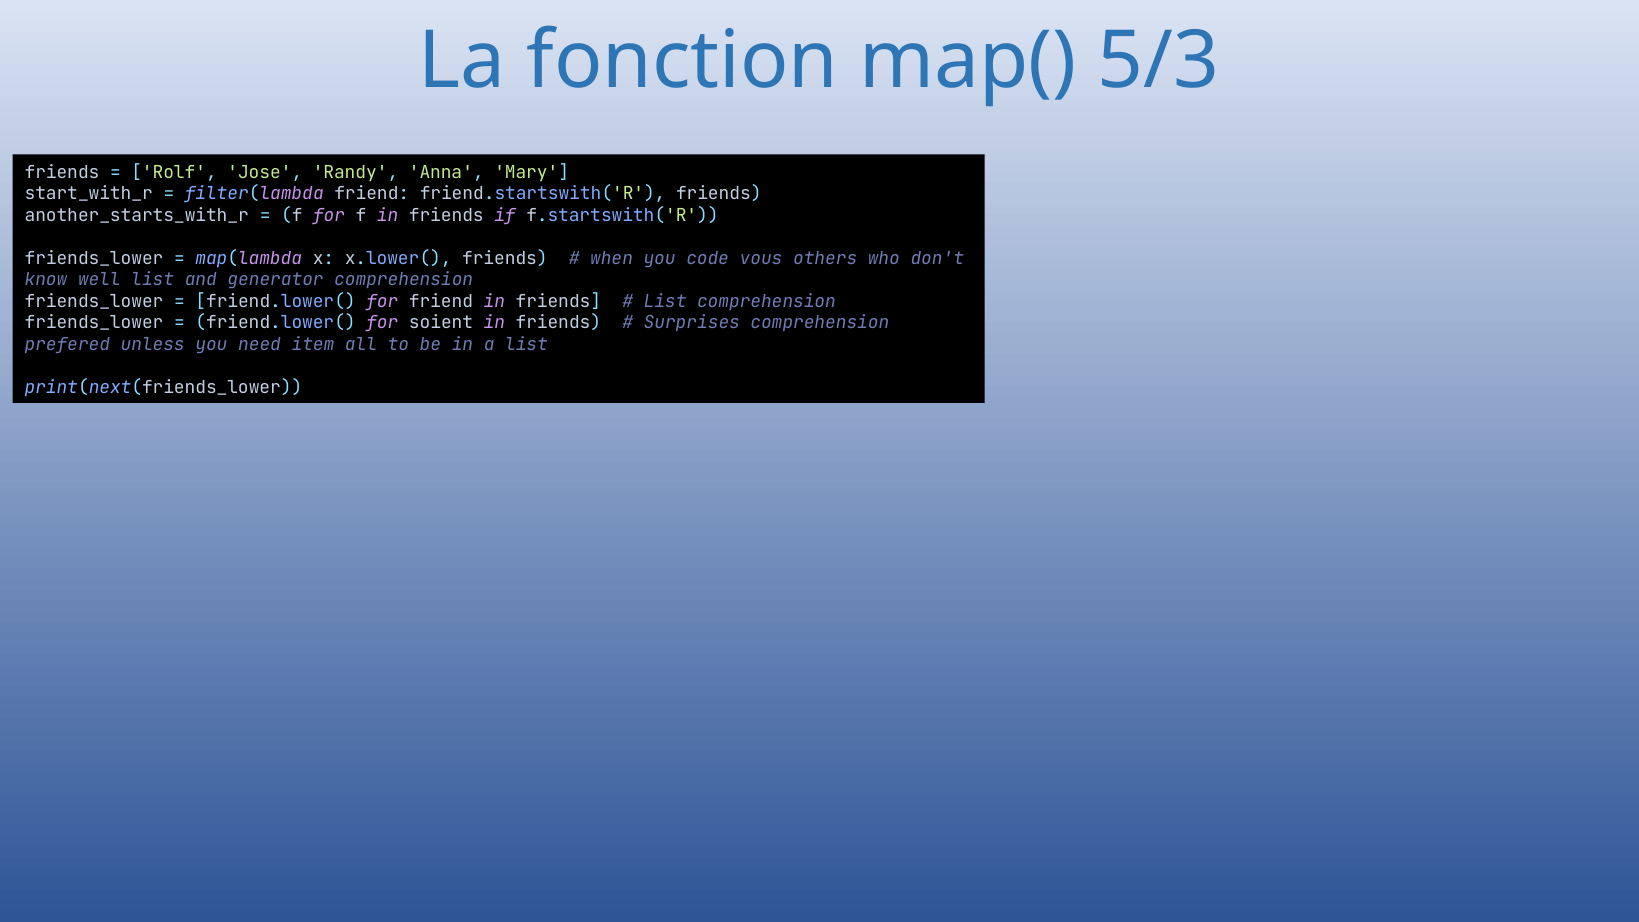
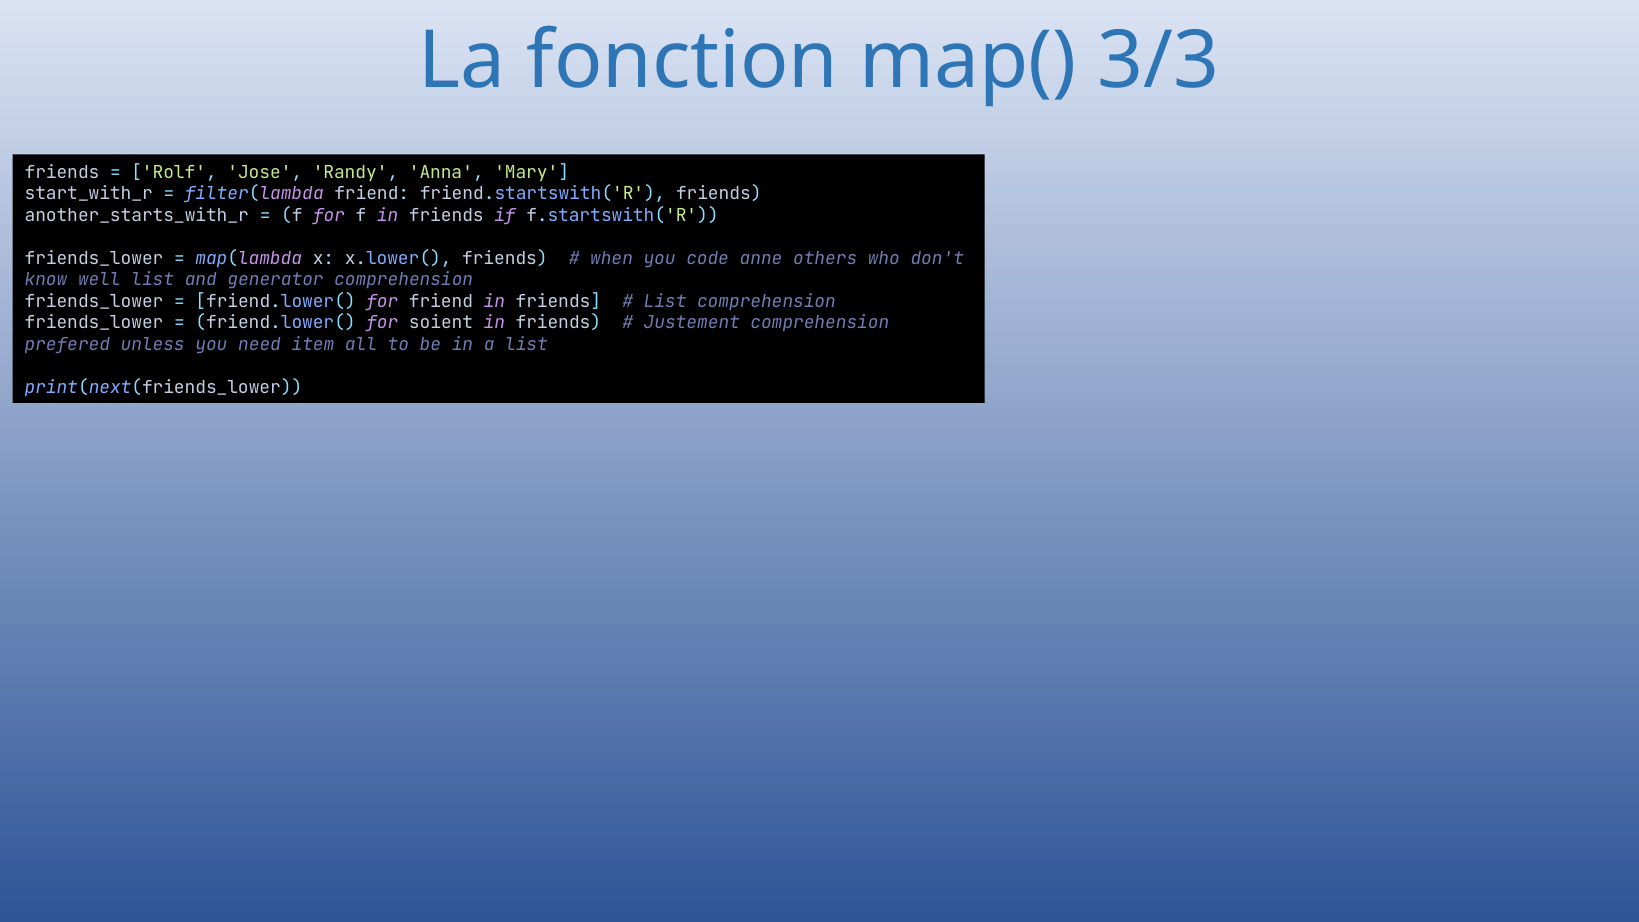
5/3: 5/3 -> 3/3
vous: vous -> anne
Surprises: Surprises -> Justement
